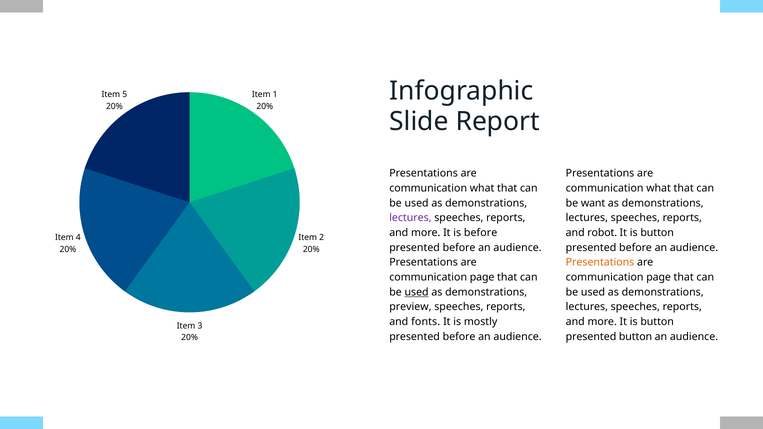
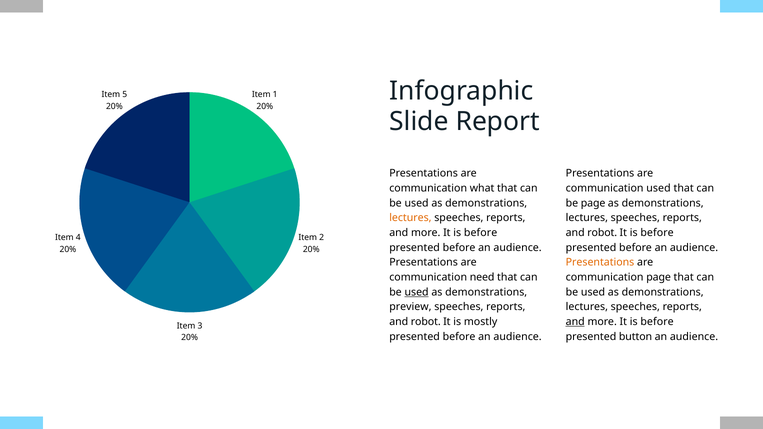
what at (659, 188): what -> used
be want: want -> page
lectures at (410, 218) colour: purple -> orange
button at (657, 233): button -> before
page at (482, 277): page -> need
fonts at (426, 322): fonts -> robot
and at (575, 322) underline: none -> present
button at (657, 322): button -> before
